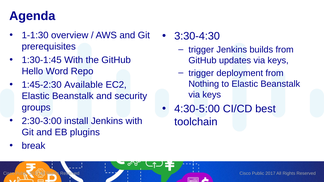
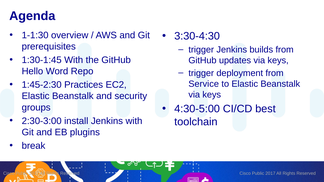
Nothing: Nothing -> Service
Available: Available -> Practices
